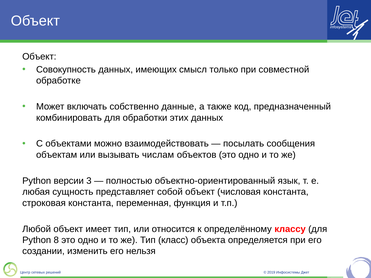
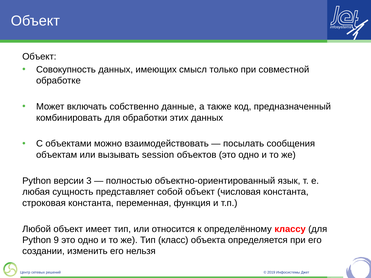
числам: числам -> session
8: 8 -> 9
